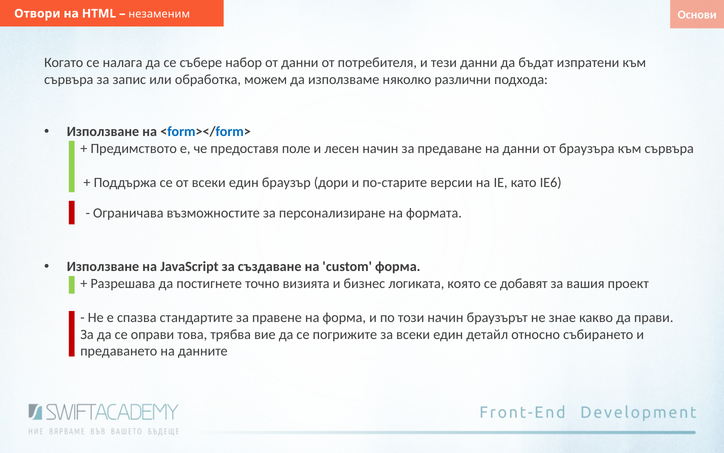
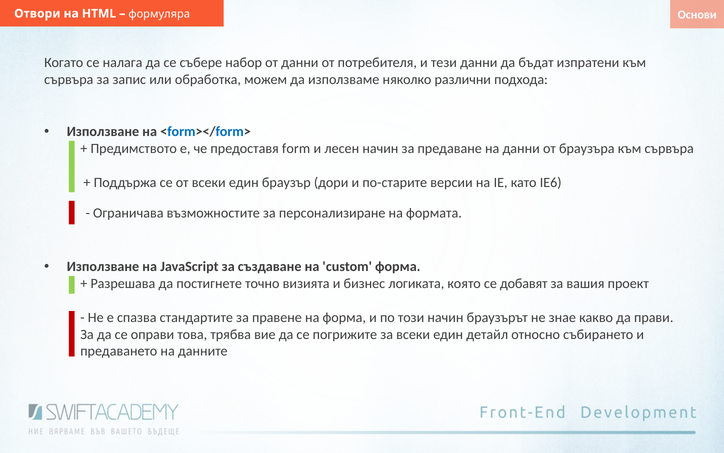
незаменим: незаменим -> формуляра
поле: поле -> form
